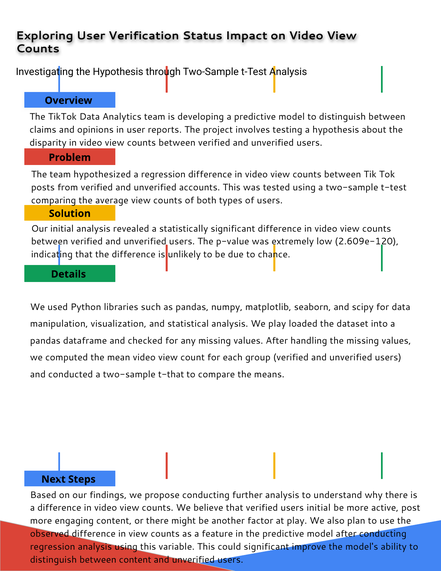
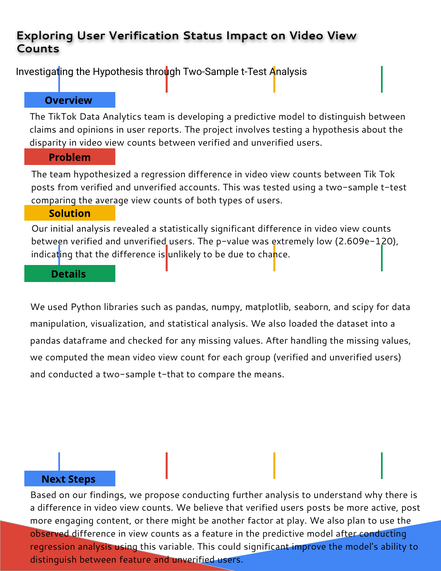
analysis We play: play -> also
users initial: initial -> posts
between content: content -> feature
